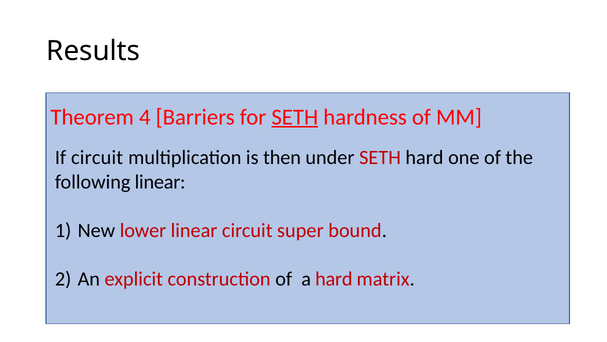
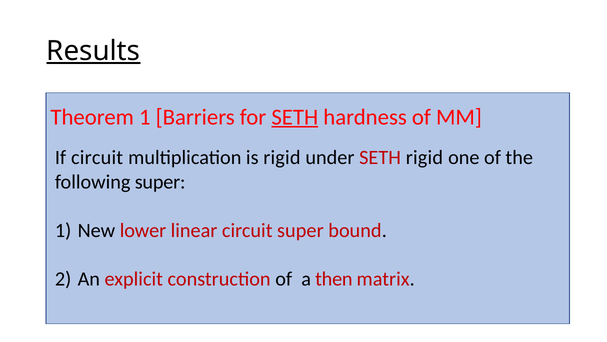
Results underline: none -> present
Theorem 4: 4 -> 1
is then: then -> rigid
SETH hard: hard -> rigid
following linear: linear -> super
a hard: hard -> then
